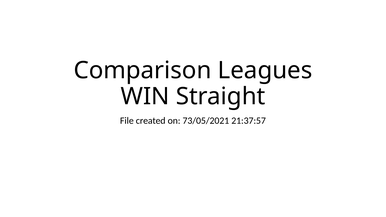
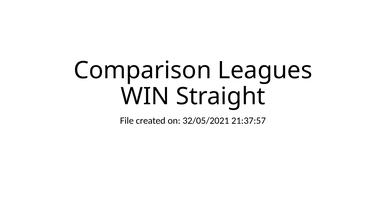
73/05/2021: 73/05/2021 -> 32/05/2021
